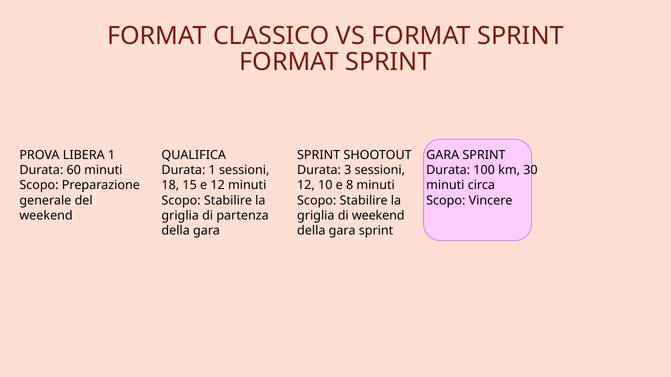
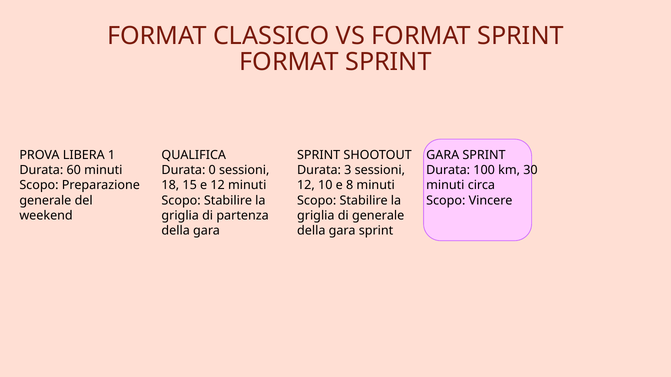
Durata 1: 1 -> 0
di weekend: weekend -> generale
